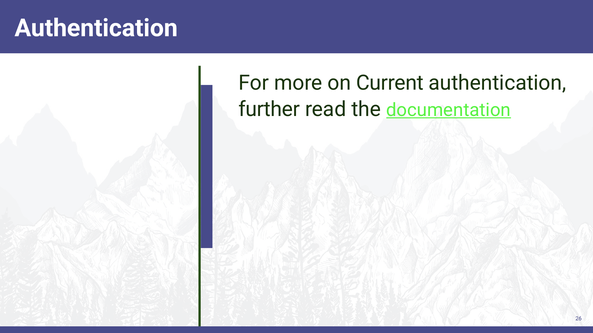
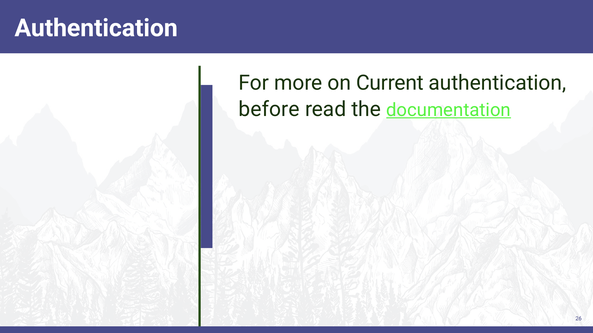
further: further -> before
